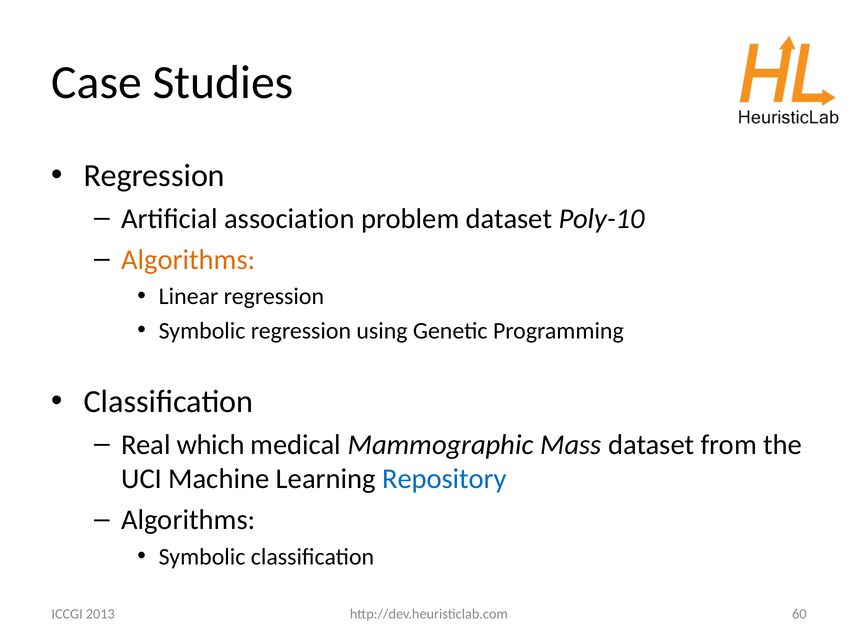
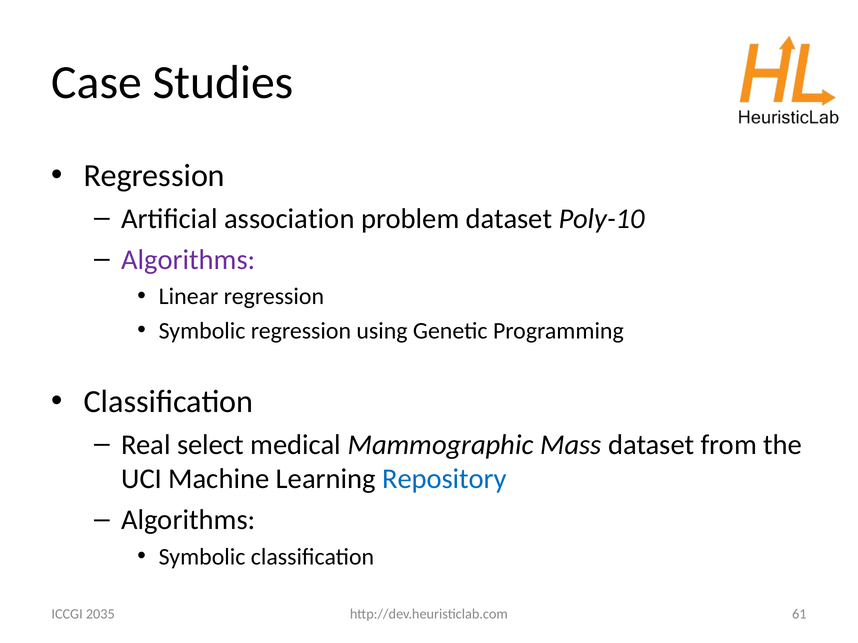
Algorithms at (188, 260) colour: orange -> purple
which: which -> select
60: 60 -> 61
2013: 2013 -> 2035
